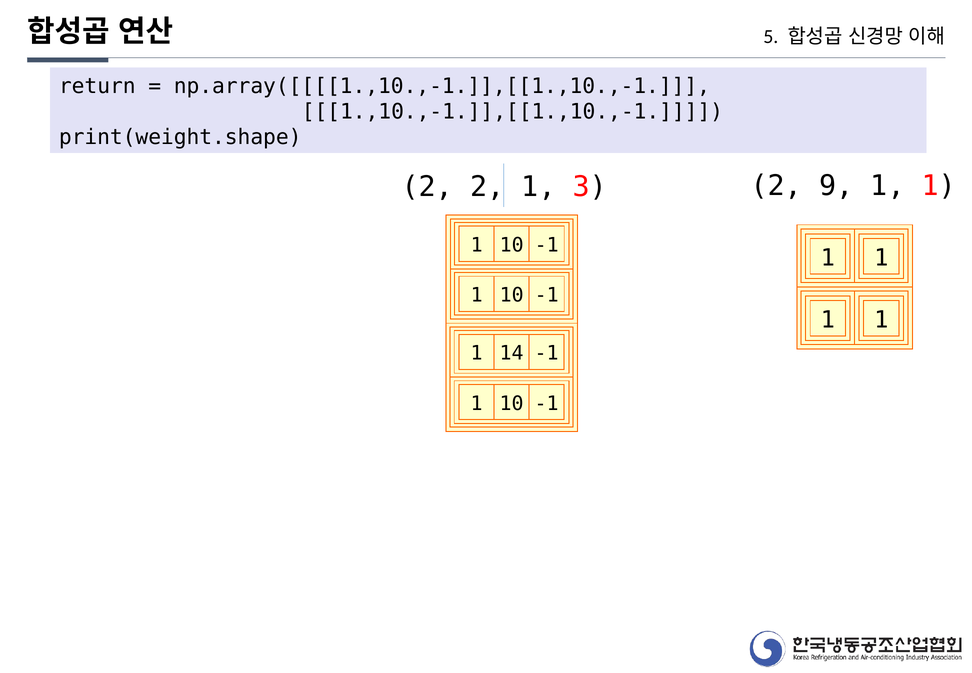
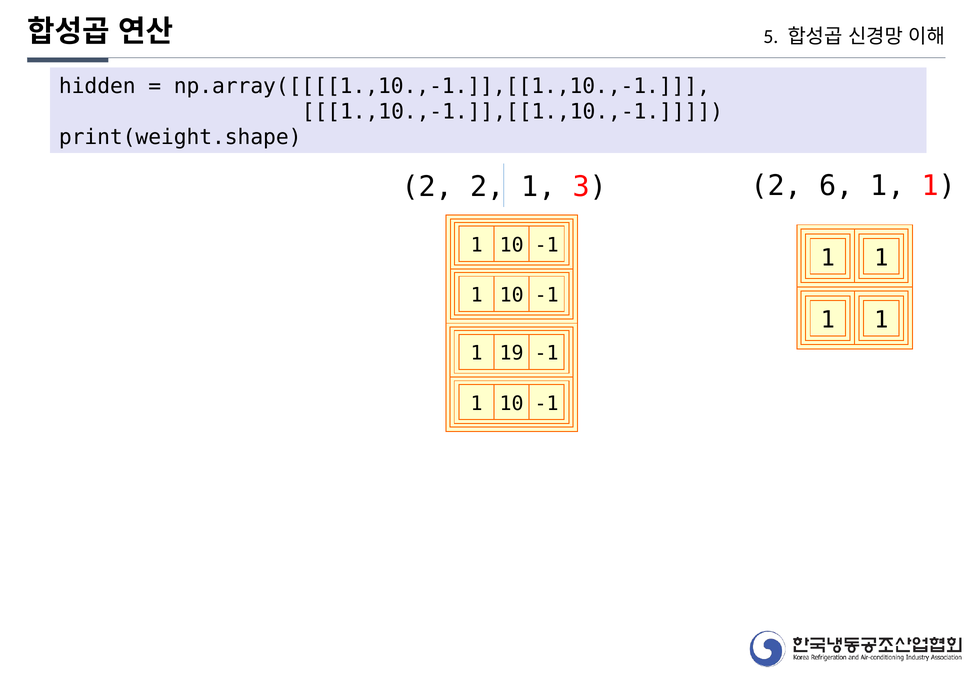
return: return -> hidden
9: 9 -> 6
14: 14 -> 19
